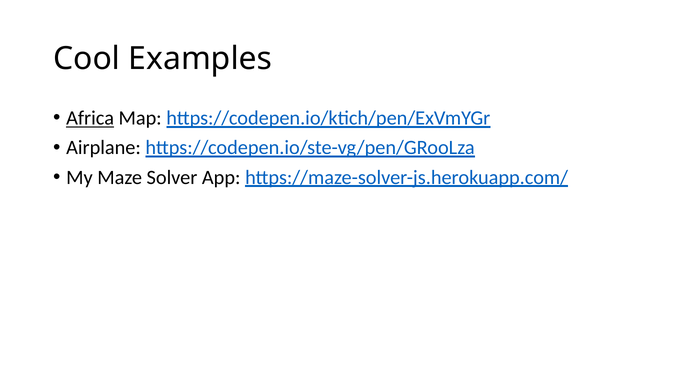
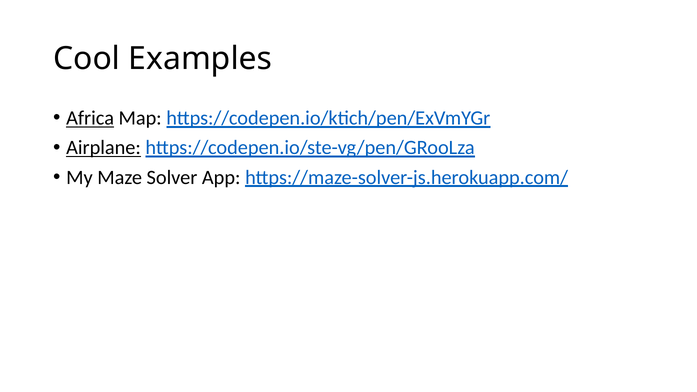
Airplane underline: none -> present
